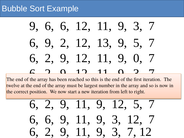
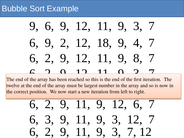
9 6 6: 6 -> 9
13: 13 -> 18
9 5: 5 -> 4
0: 0 -> 8
12 5: 5 -> 6
6 at (49, 120): 6 -> 3
